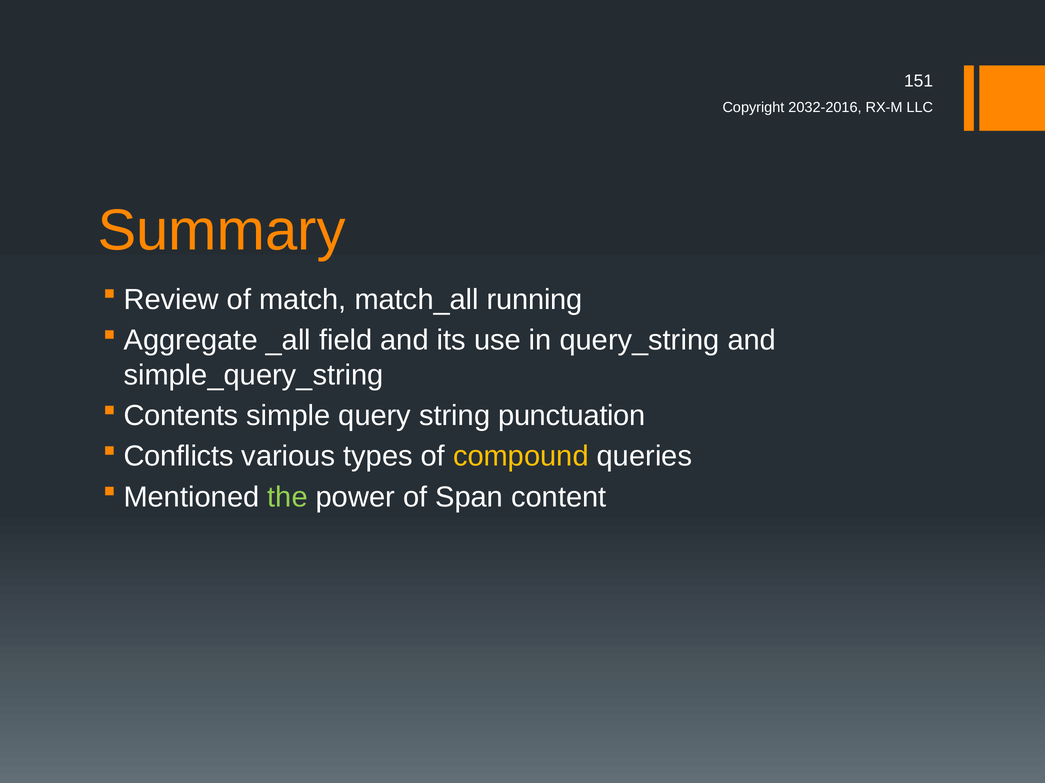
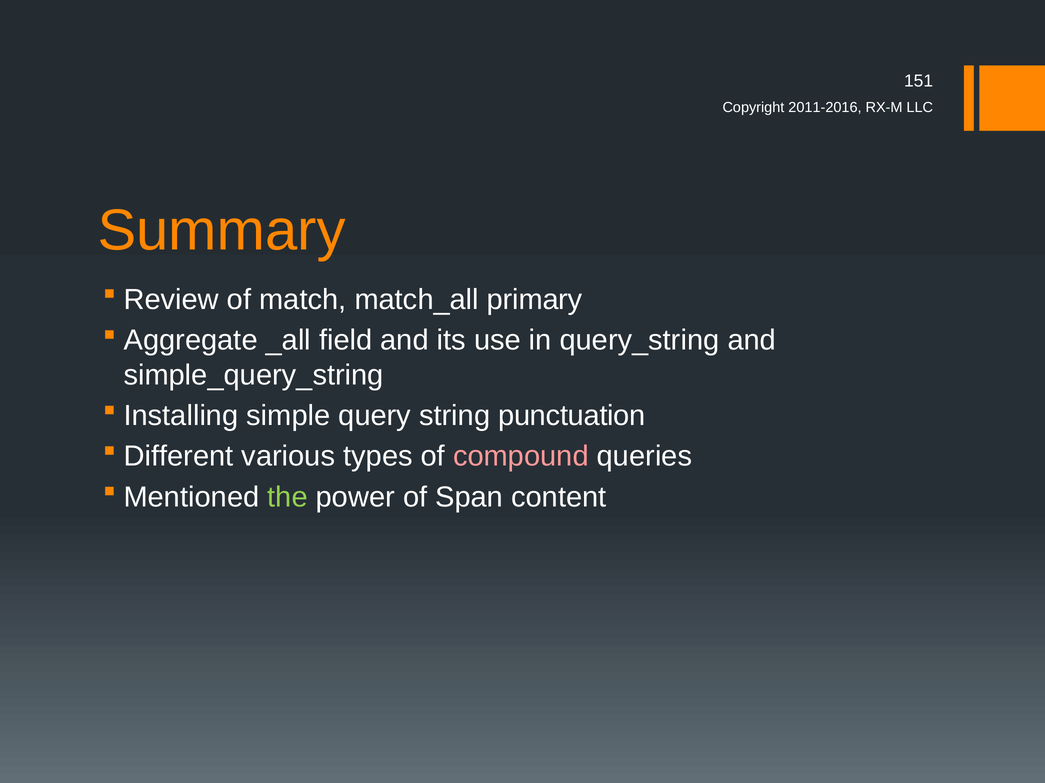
2032-2016: 2032-2016 -> 2011-2016
running: running -> primary
Contents: Contents -> Installing
Conflicts: Conflicts -> Different
compound colour: yellow -> pink
